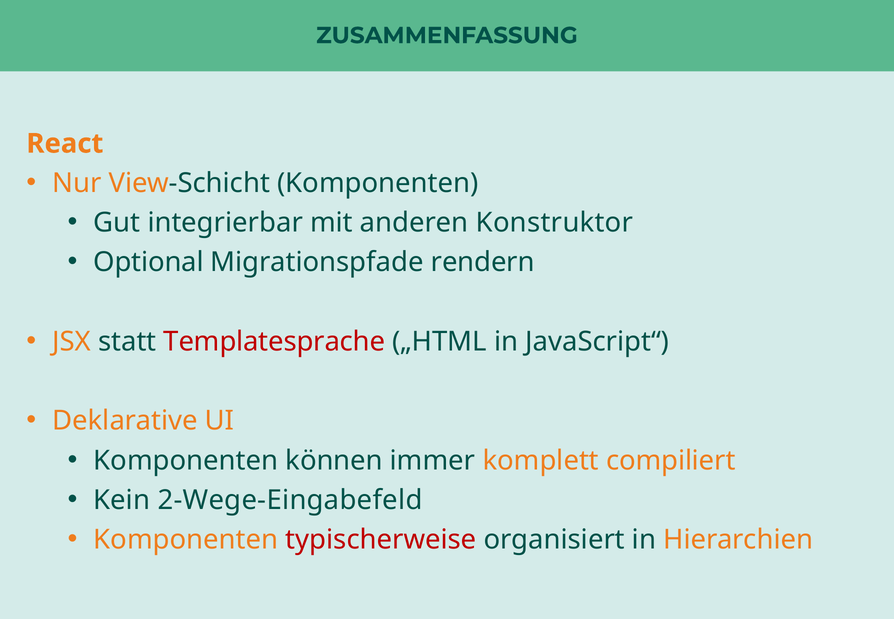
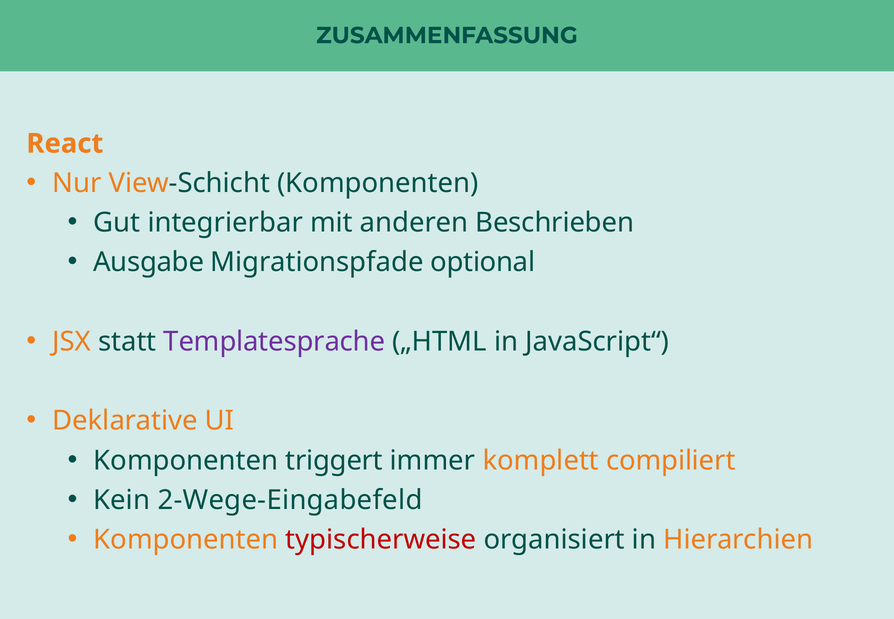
Konstruktor: Konstruktor -> Beschrieben
Optional: Optional -> Ausgabe
rendern: rendern -> optional
Templatesprache colour: red -> purple
können: können -> triggert
